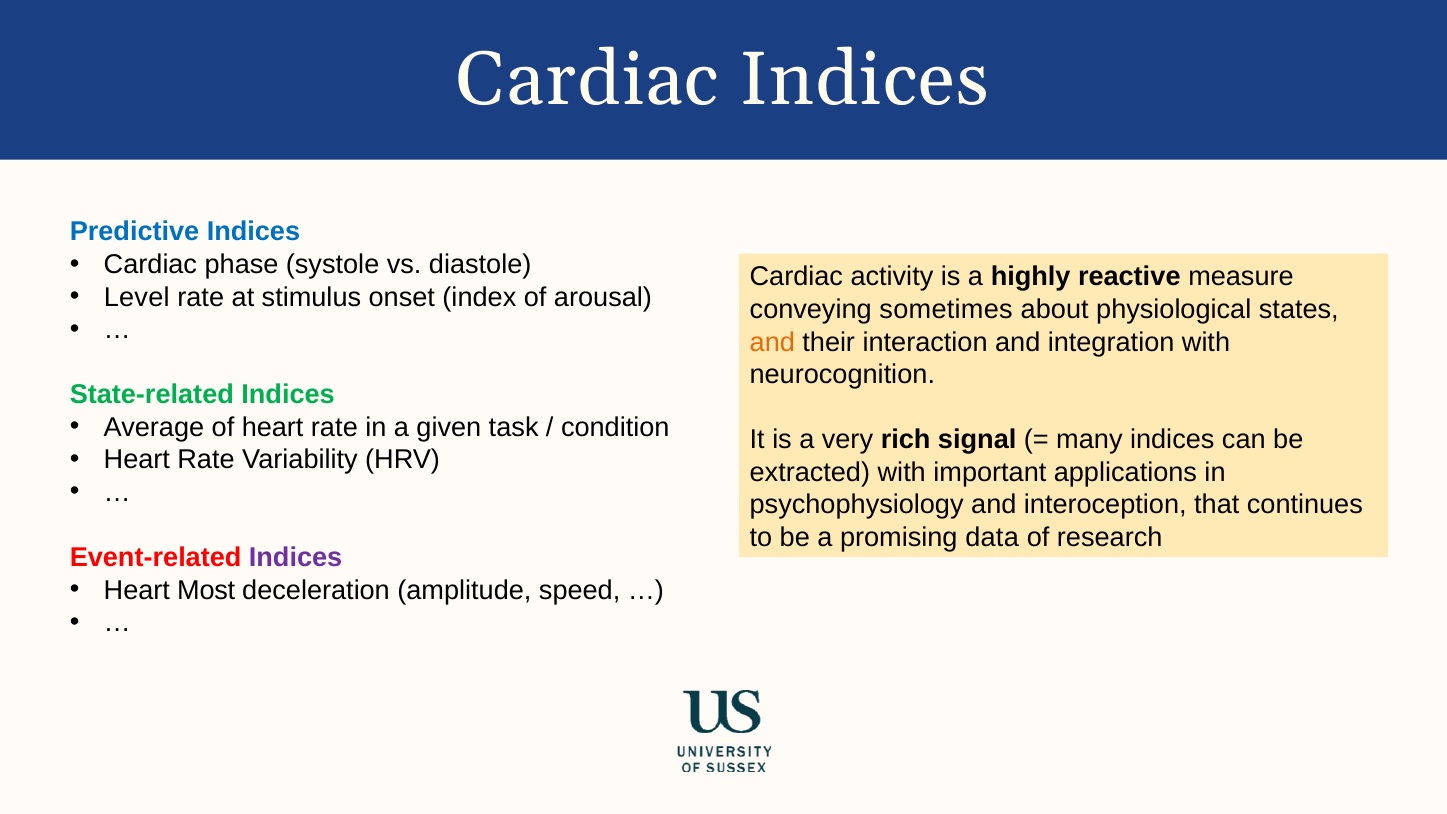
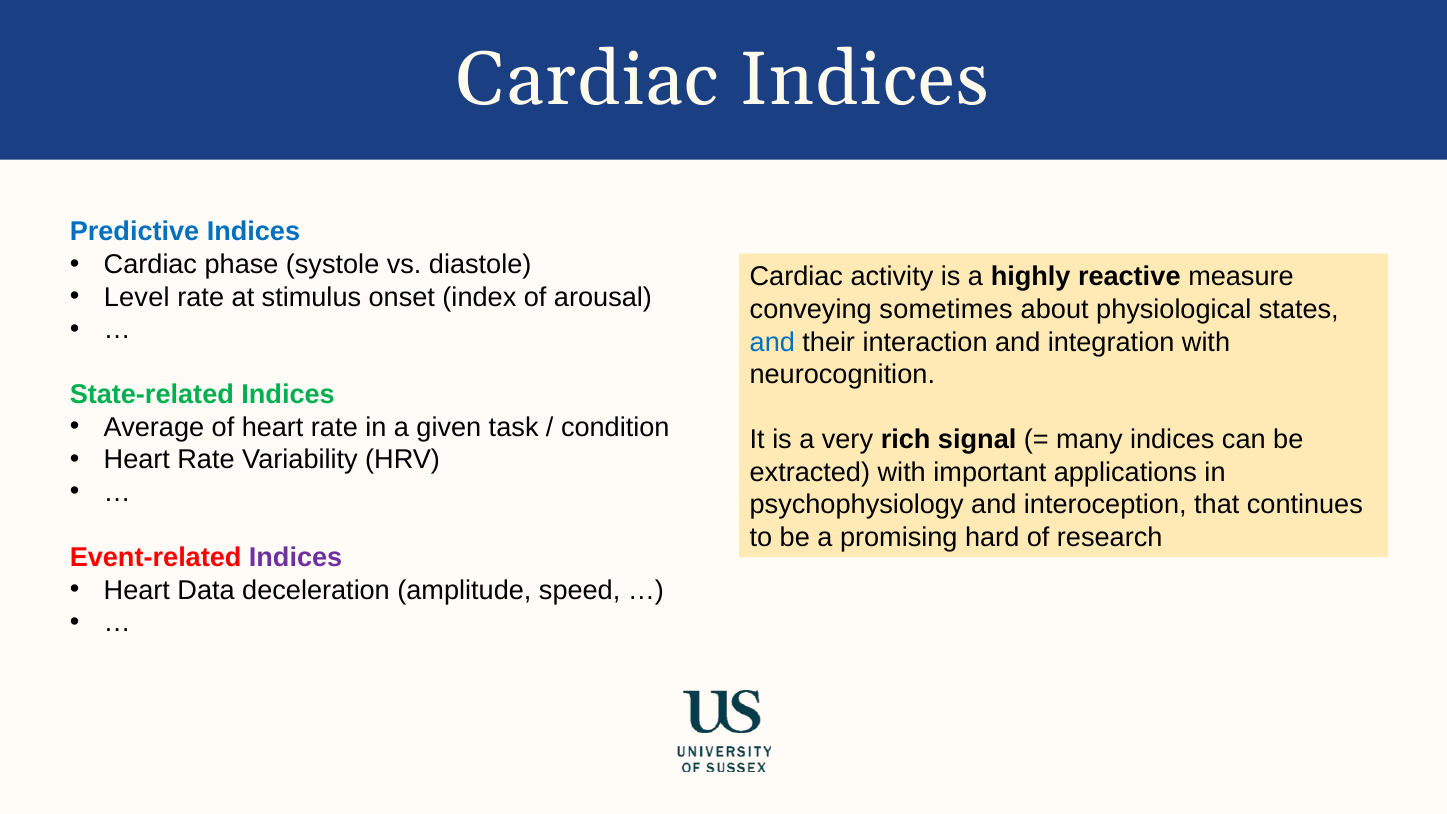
and at (772, 342) colour: orange -> blue
data: data -> hard
Most: Most -> Data
